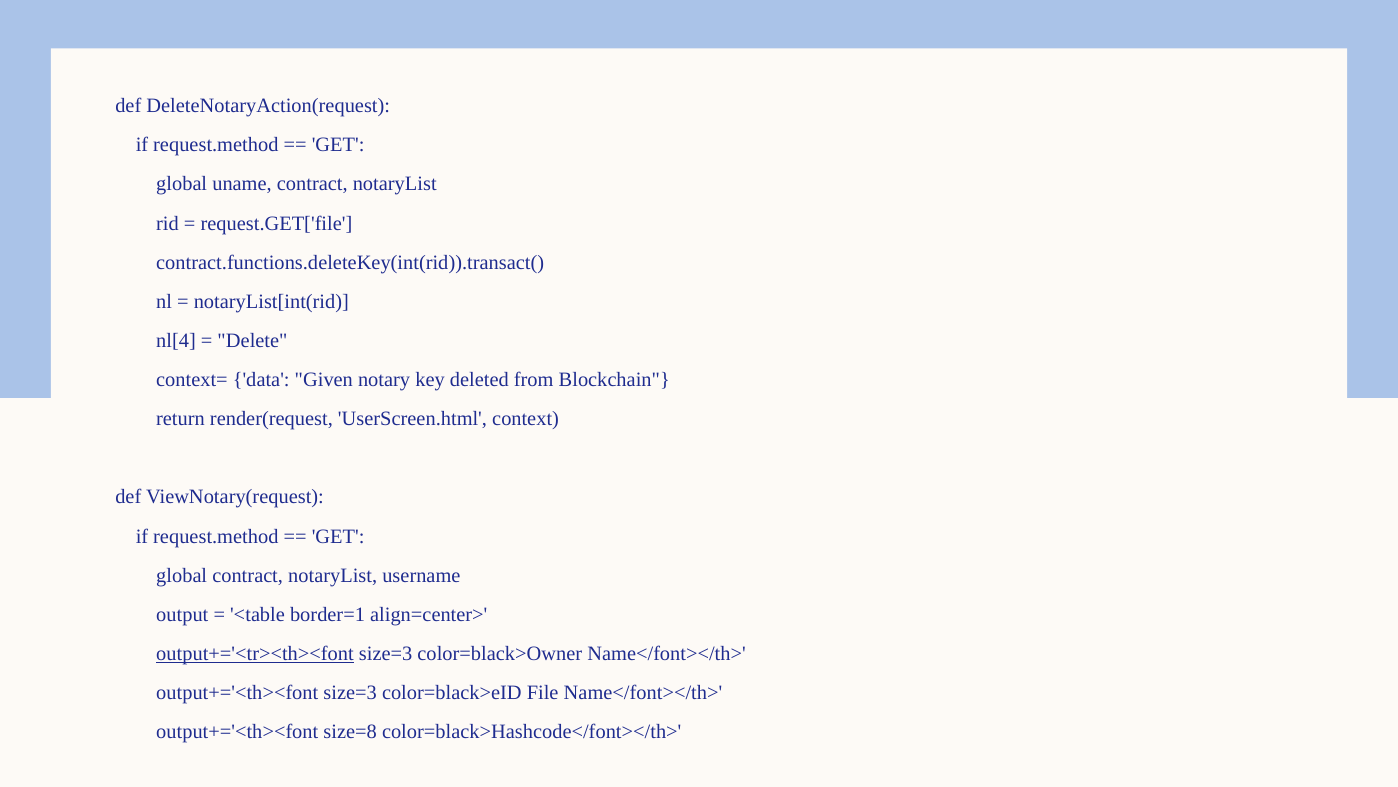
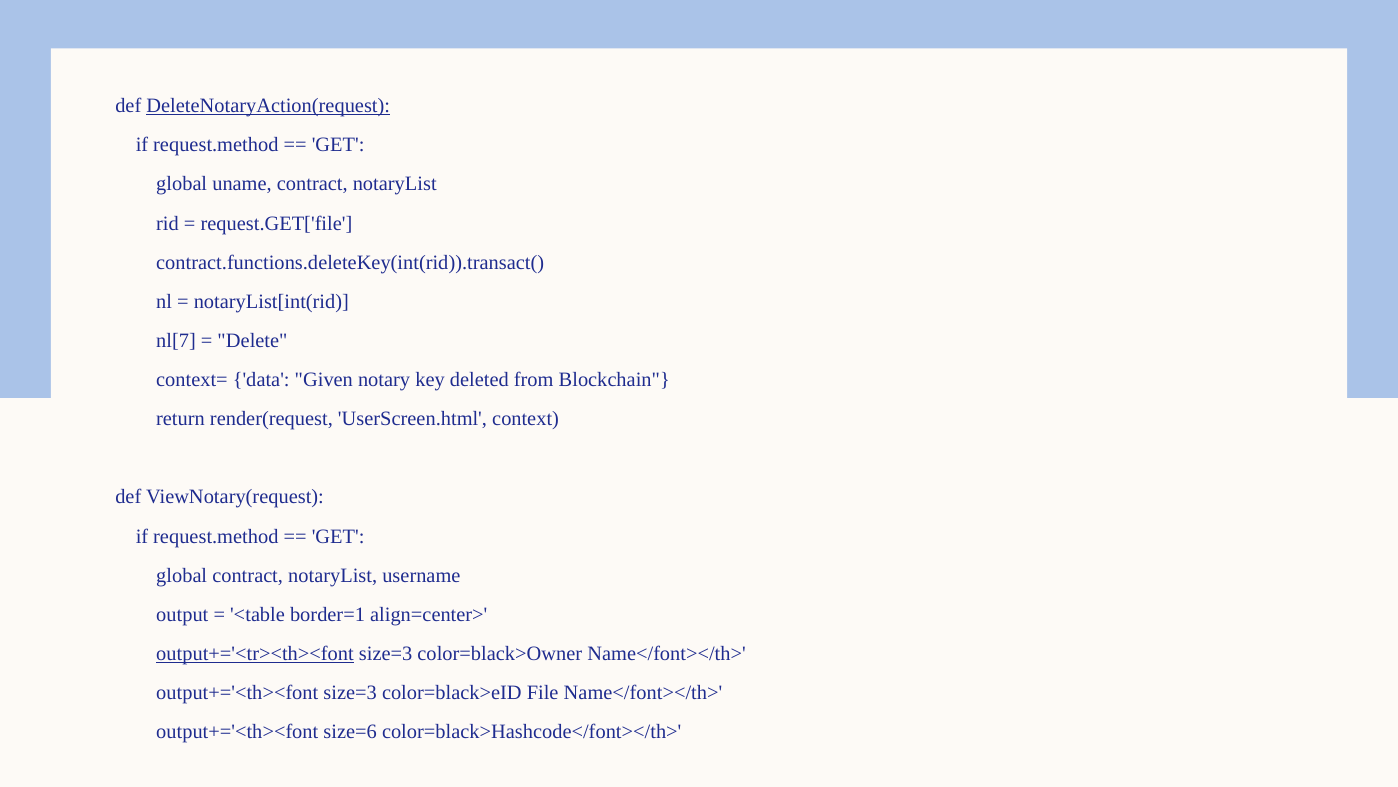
DeleteNotaryAction(request underline: none -> present
nl[4: nl[4 -> nl[7
size=8: size=8 -> size=6
